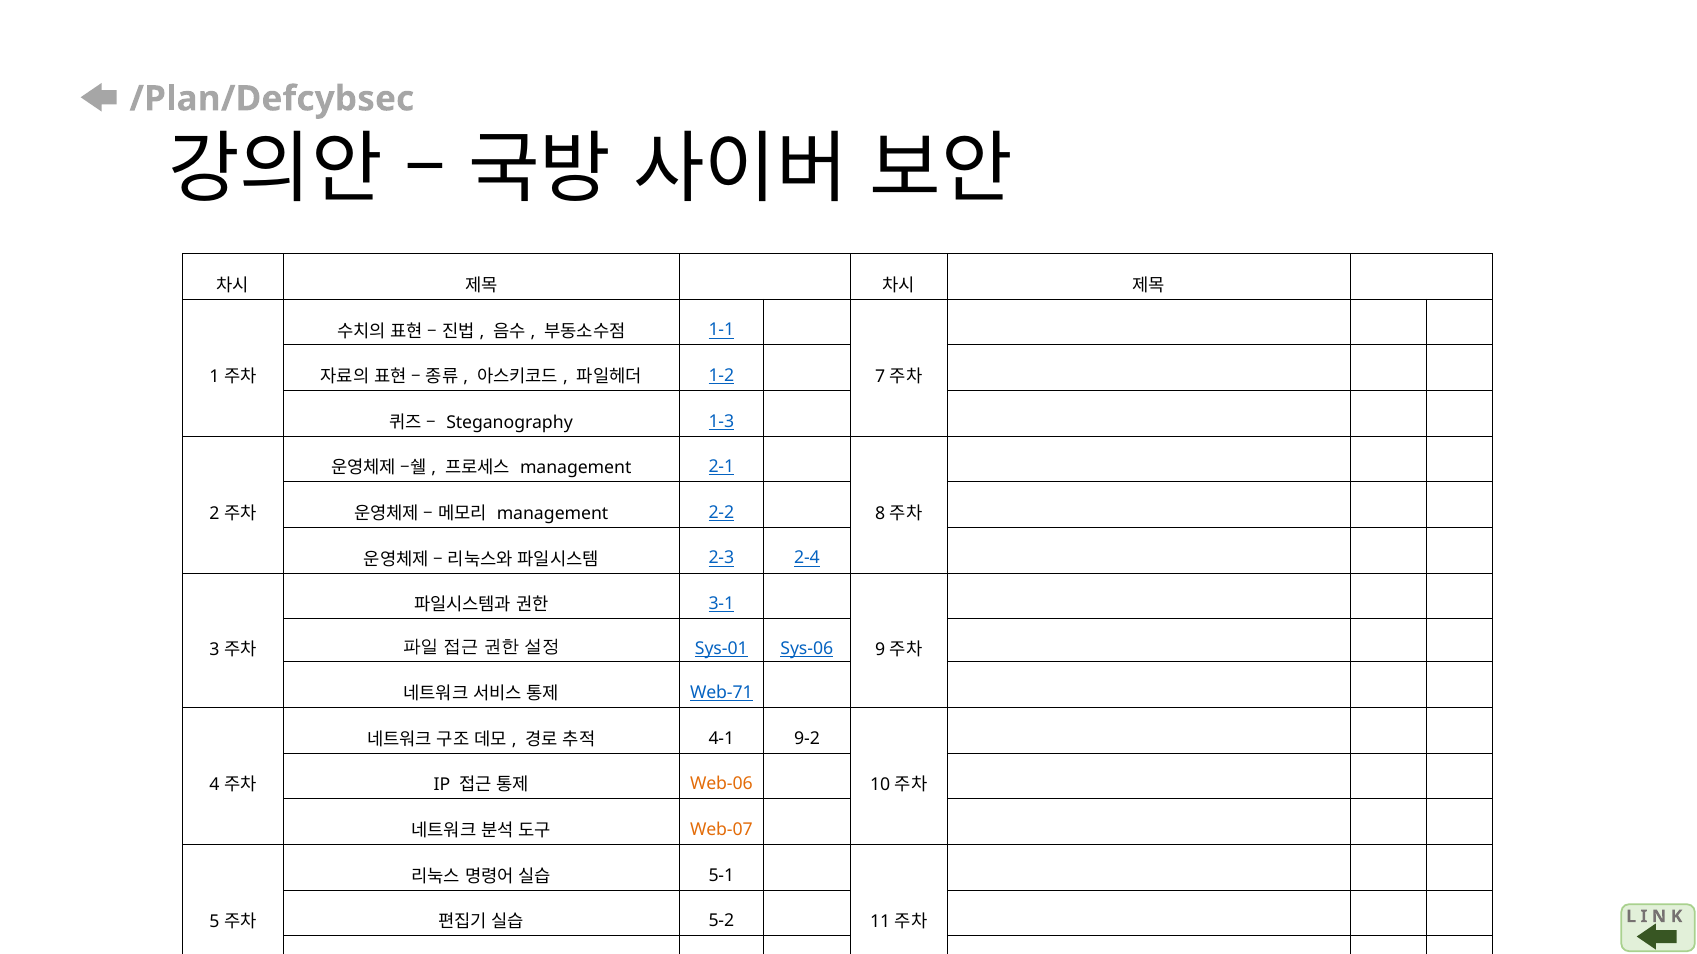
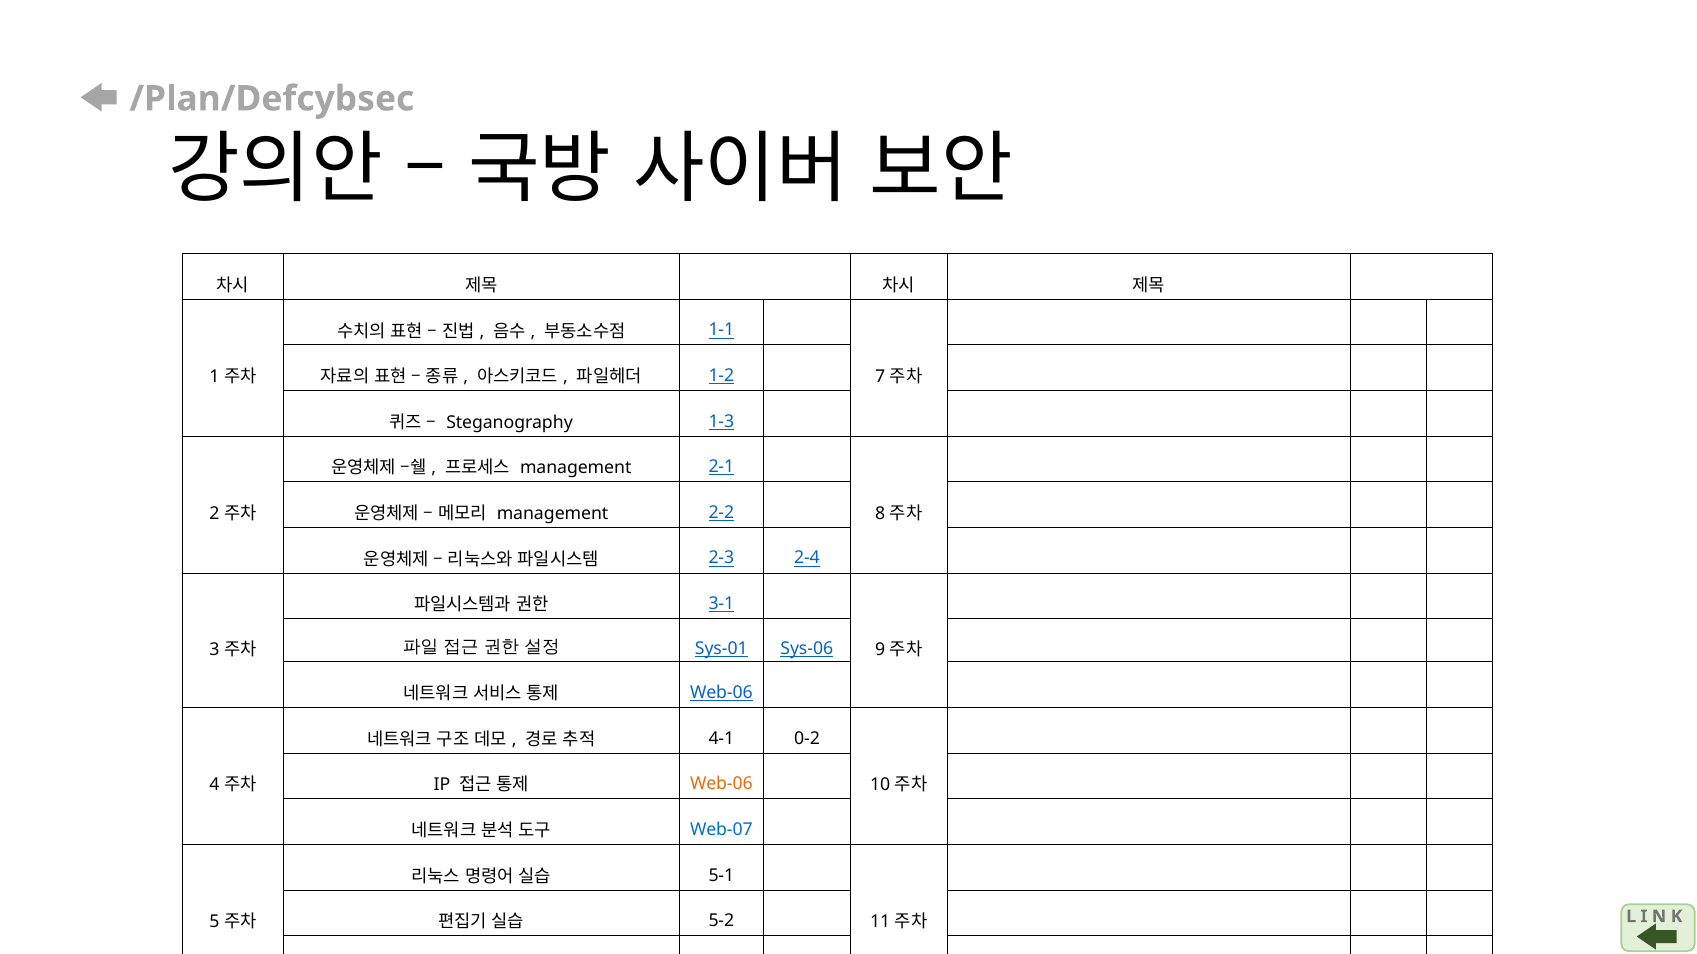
Web-71 at (721, 693): Web-71 -> Web-06
9-2: 9-2 -> 0-2
Web-07 colour: orange -> blue
